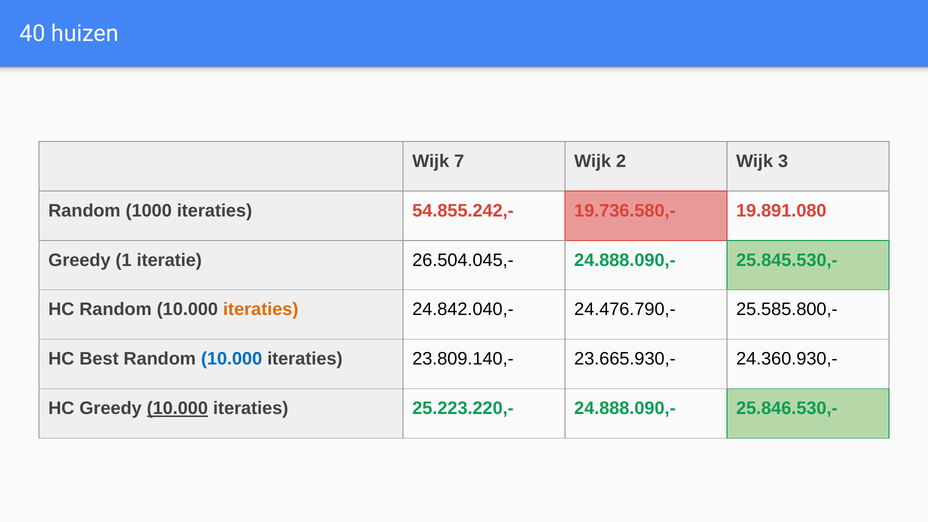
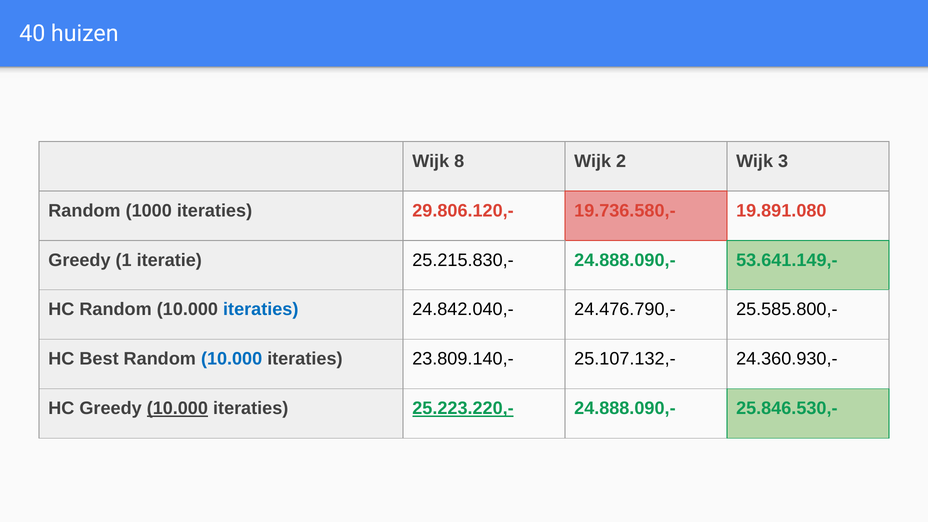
7: 7 -> 8
54.855.242,-: 54.855.242,- -> 29.806.120,-
26.504.045,-: 26.504.045,- -> 25.215.830,-
25.845.530,-: 25.845.530,- -> 53.641.149,-
iteraties at (261, 310) colour: orange -> blue
23.665.930,-: 23.665.930,- -> 25.107.132,-
25.223.220,- underline: none -> present
